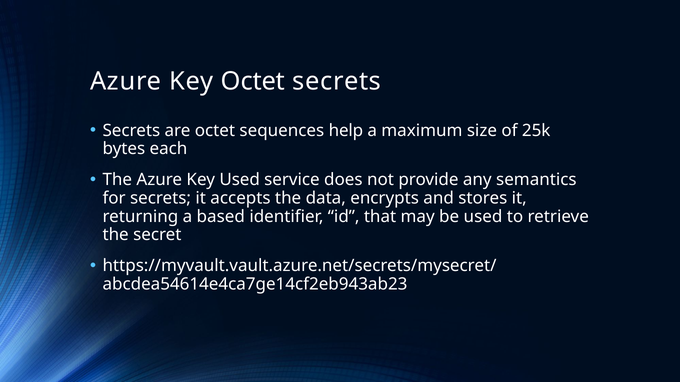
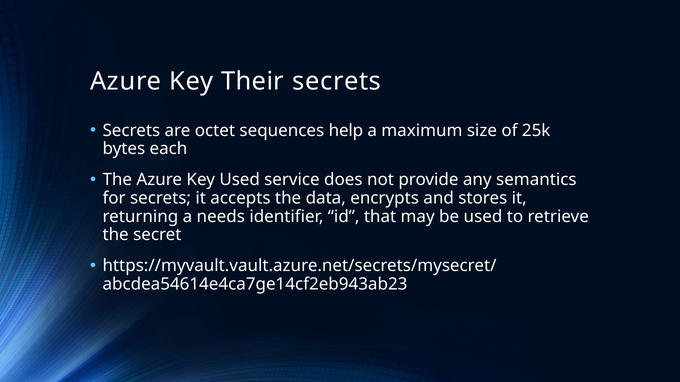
Key Octet: Octet -> Their
based: based -> needs
